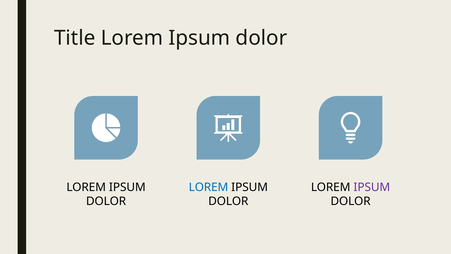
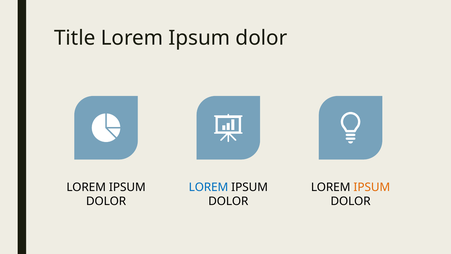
IPSUM at (372, 187) colour: purple -> orange
